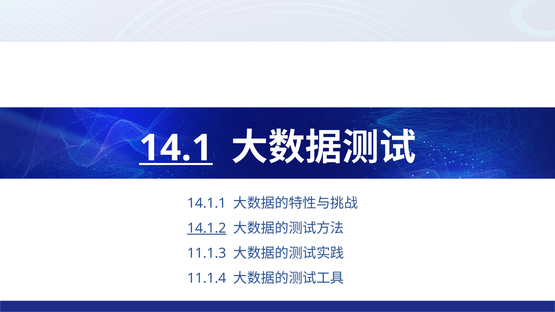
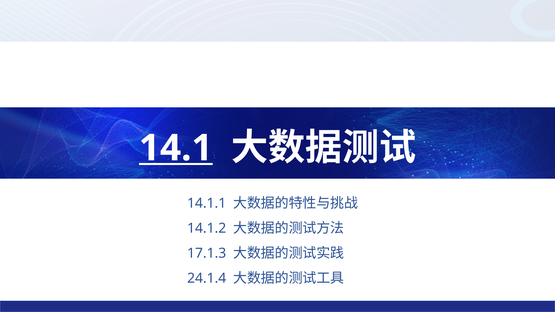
14.1.2 underline: present -> none
11.1.3: 11.1.3 -> 17.1.3
11.1.4: 11.1.4 -> 24.1.4
